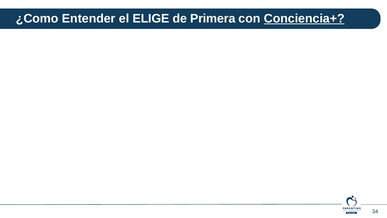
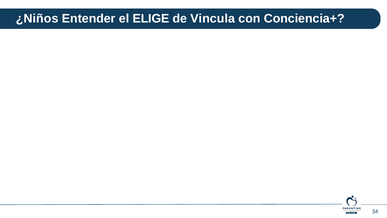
¿Como: ¿Como -> ¿Niños
Primera: Primera -> Vincula
Conciencia+ underline: present -> none
